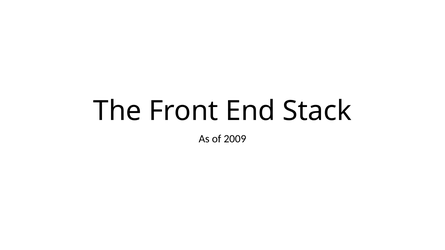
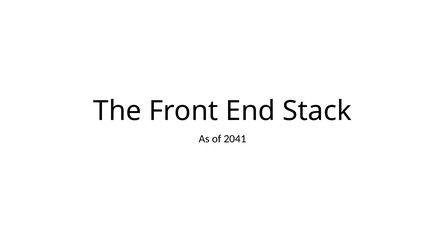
2009: 2009 -> 2041
